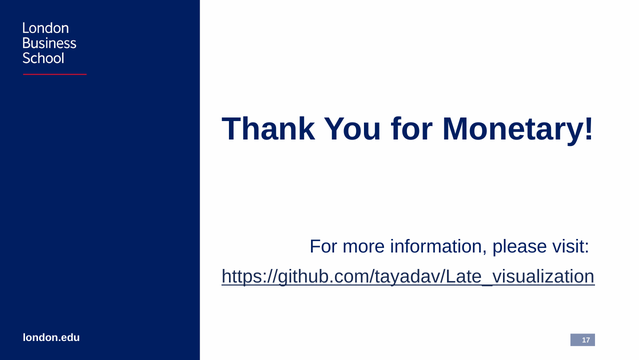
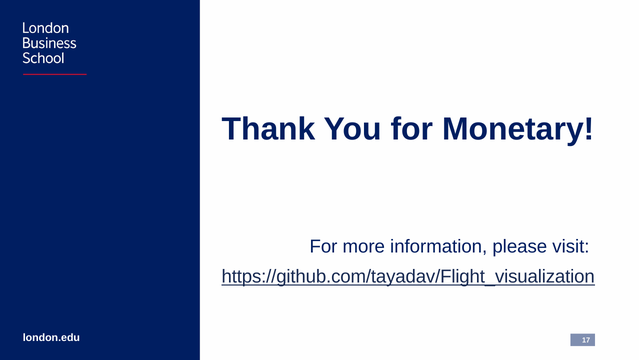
https://github.com/tayadav/Late_visualization: https://github.com/tayadav/Late_visualization -> https://github.com/tayadav/Flight_visualization
